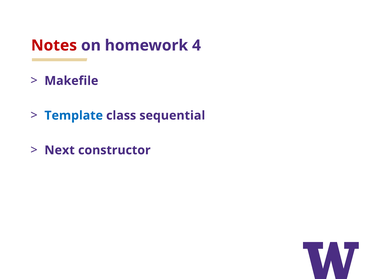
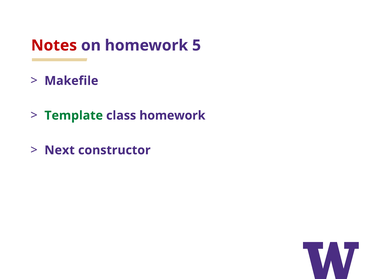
4: 4 -> 5
Template colour: blue -> green
class sequential: sequential -> homework
